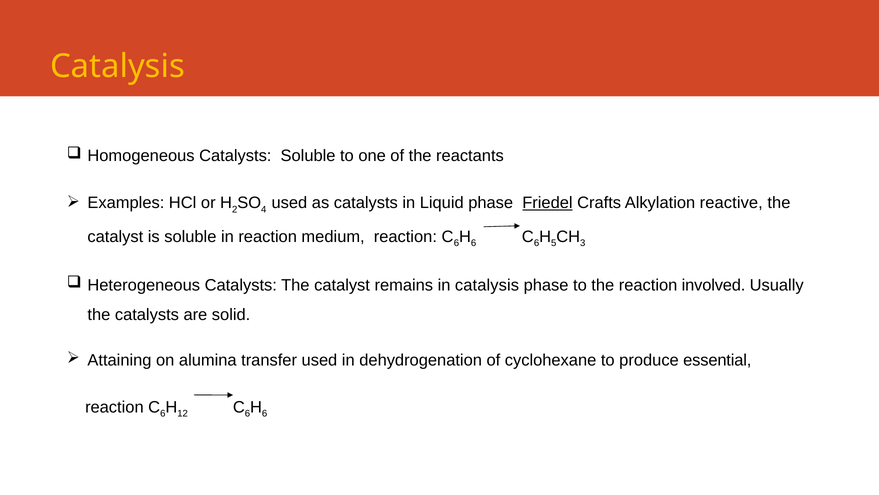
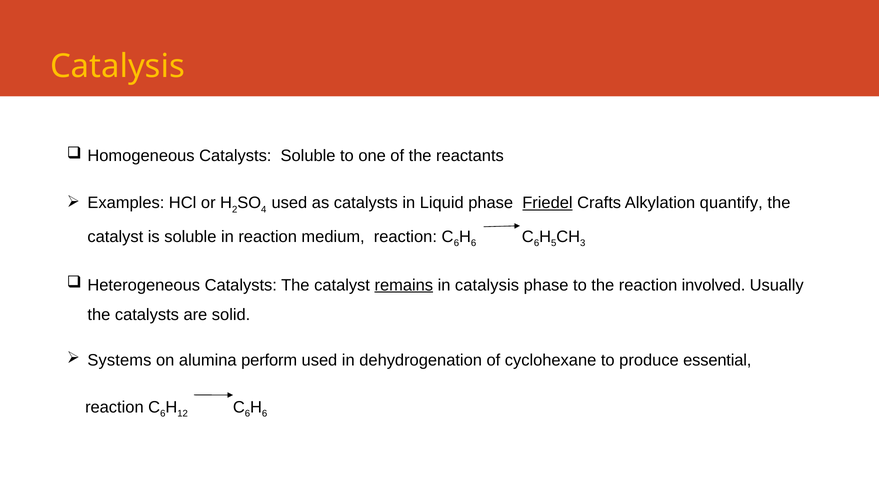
reactive: reactive -> quantify
remains underline: none -> present
Attaining: Attaining -> Systems
transfer: transfer -> perform
